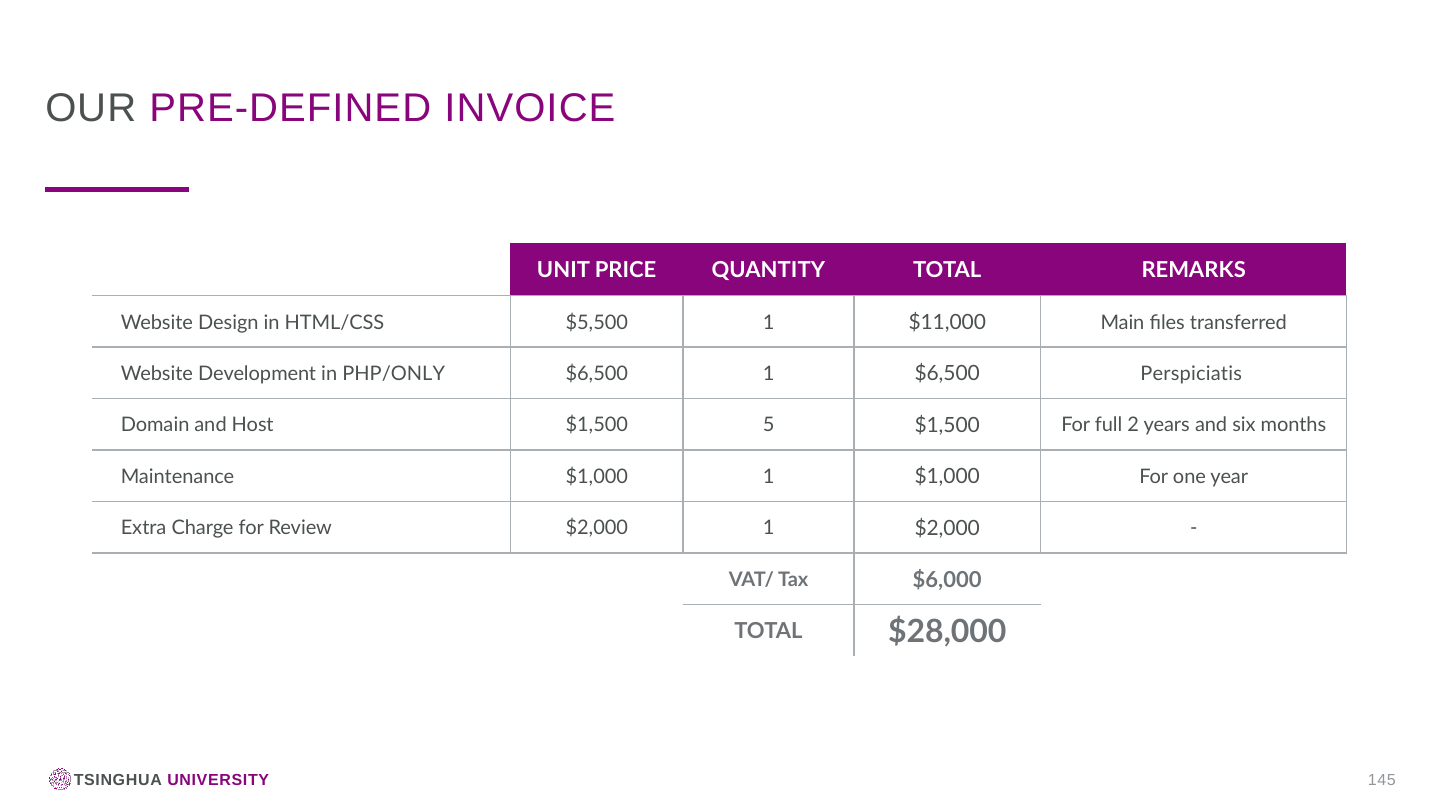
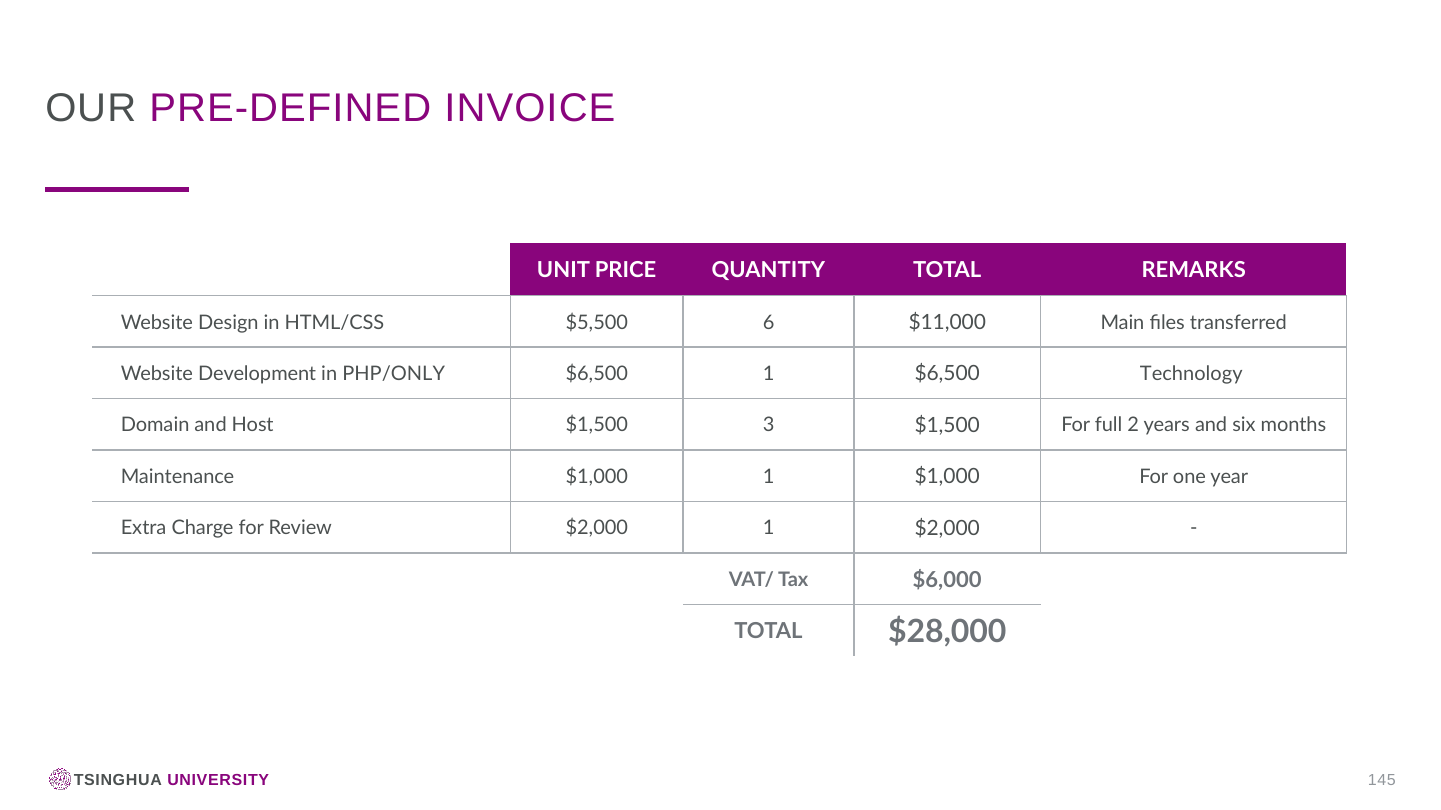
$5,500 1: 1 -> 6
Perspiciatis: Perspiciatis -> Technology
5: 5 -> 3
